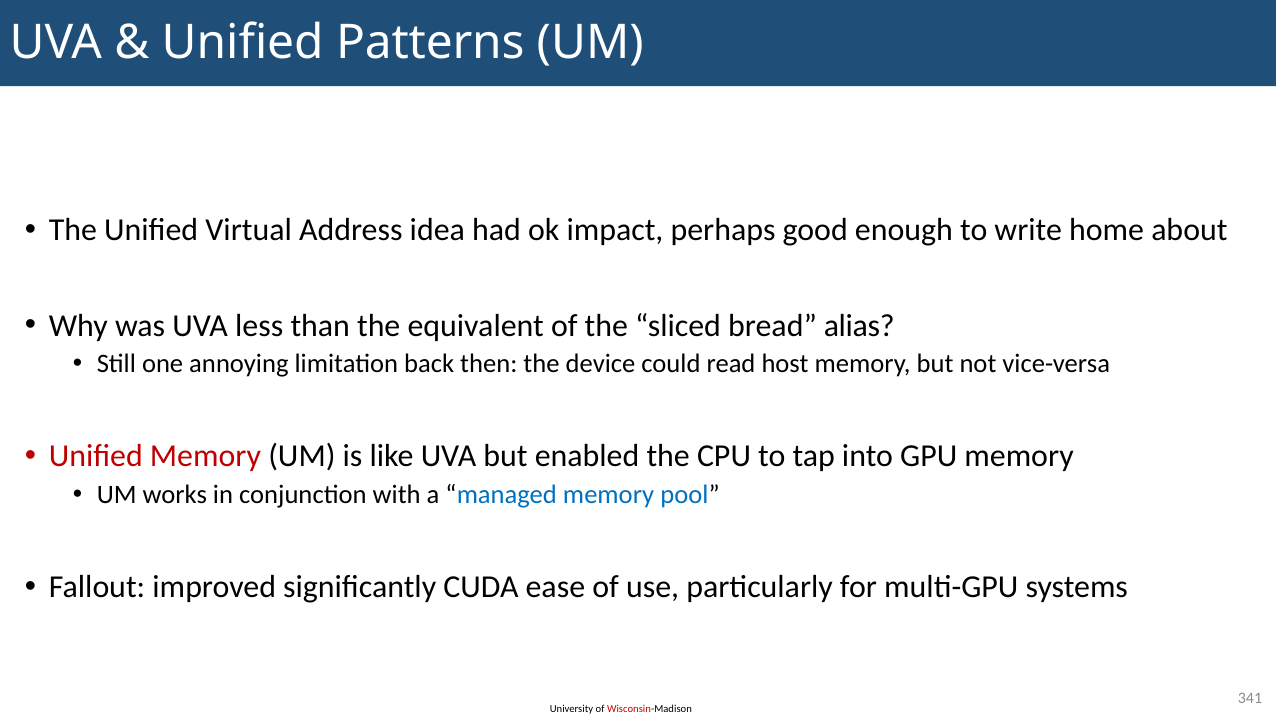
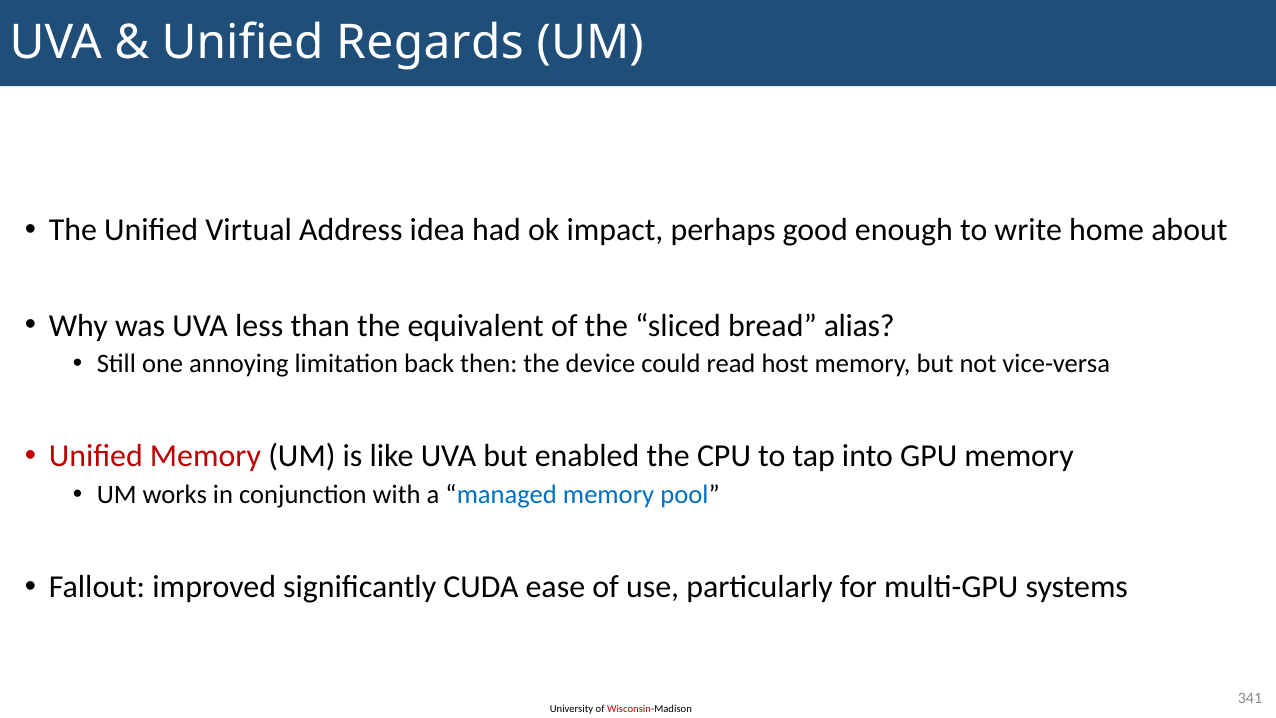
Patterns: Patterns -> Regards
